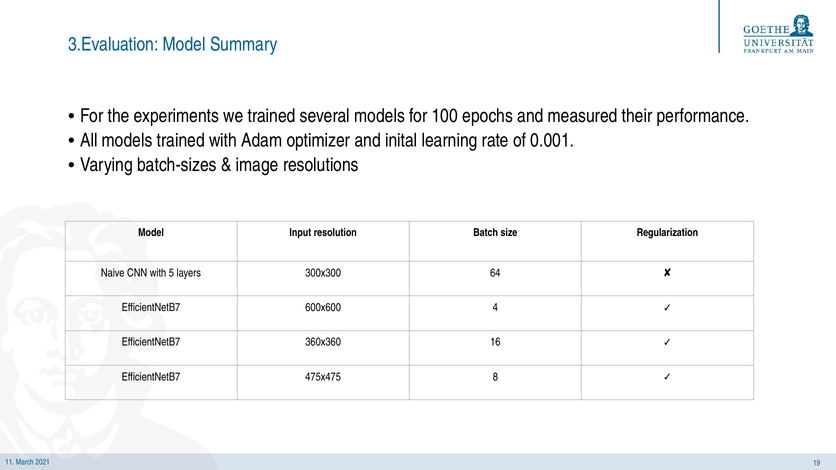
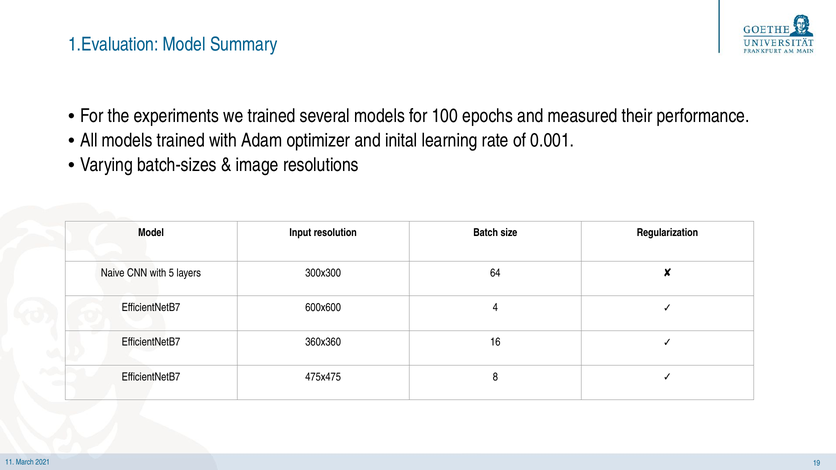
3.Evaluation: 3.Evaluation -> 1.Evaluation
